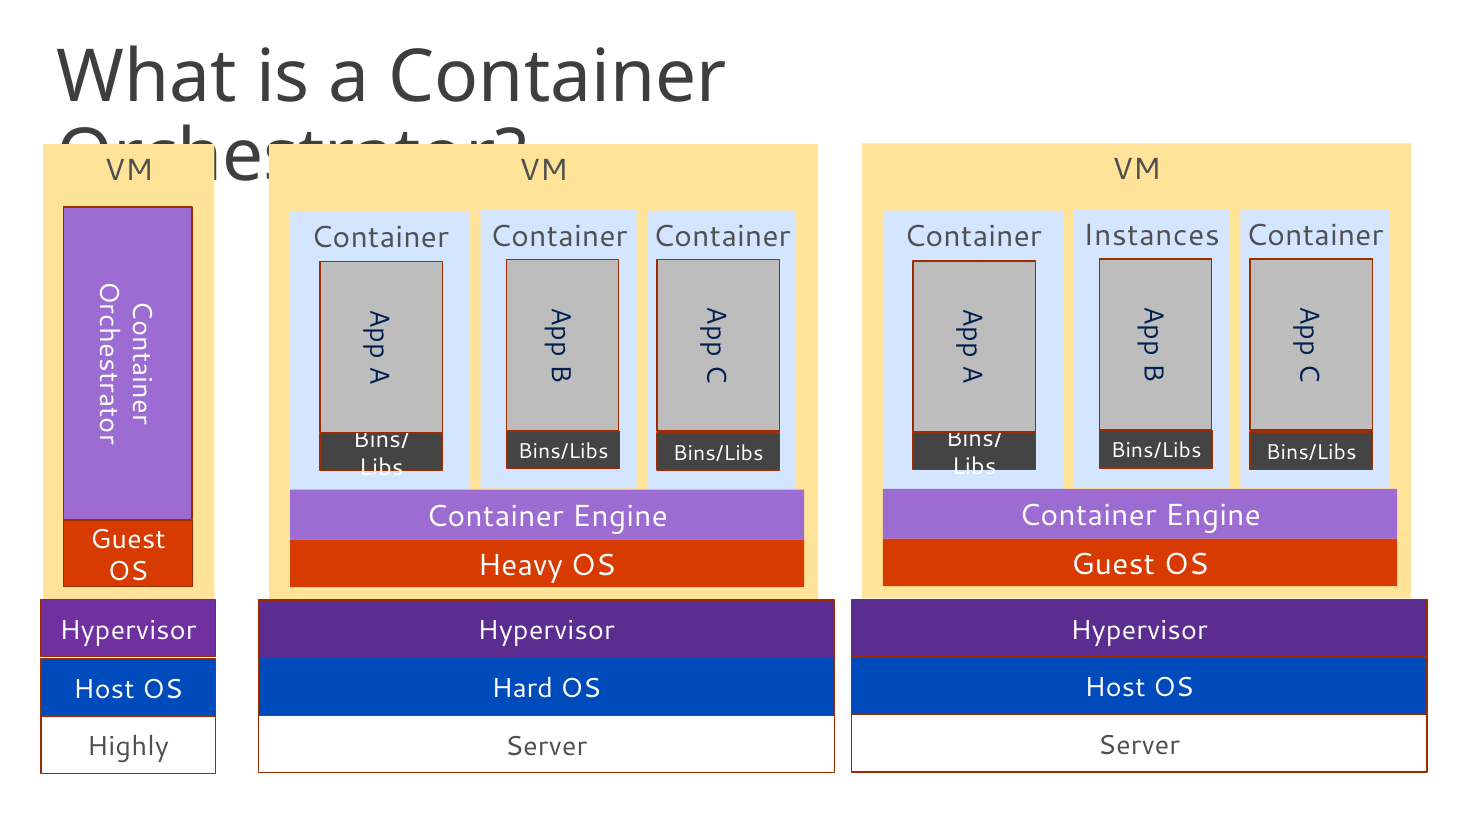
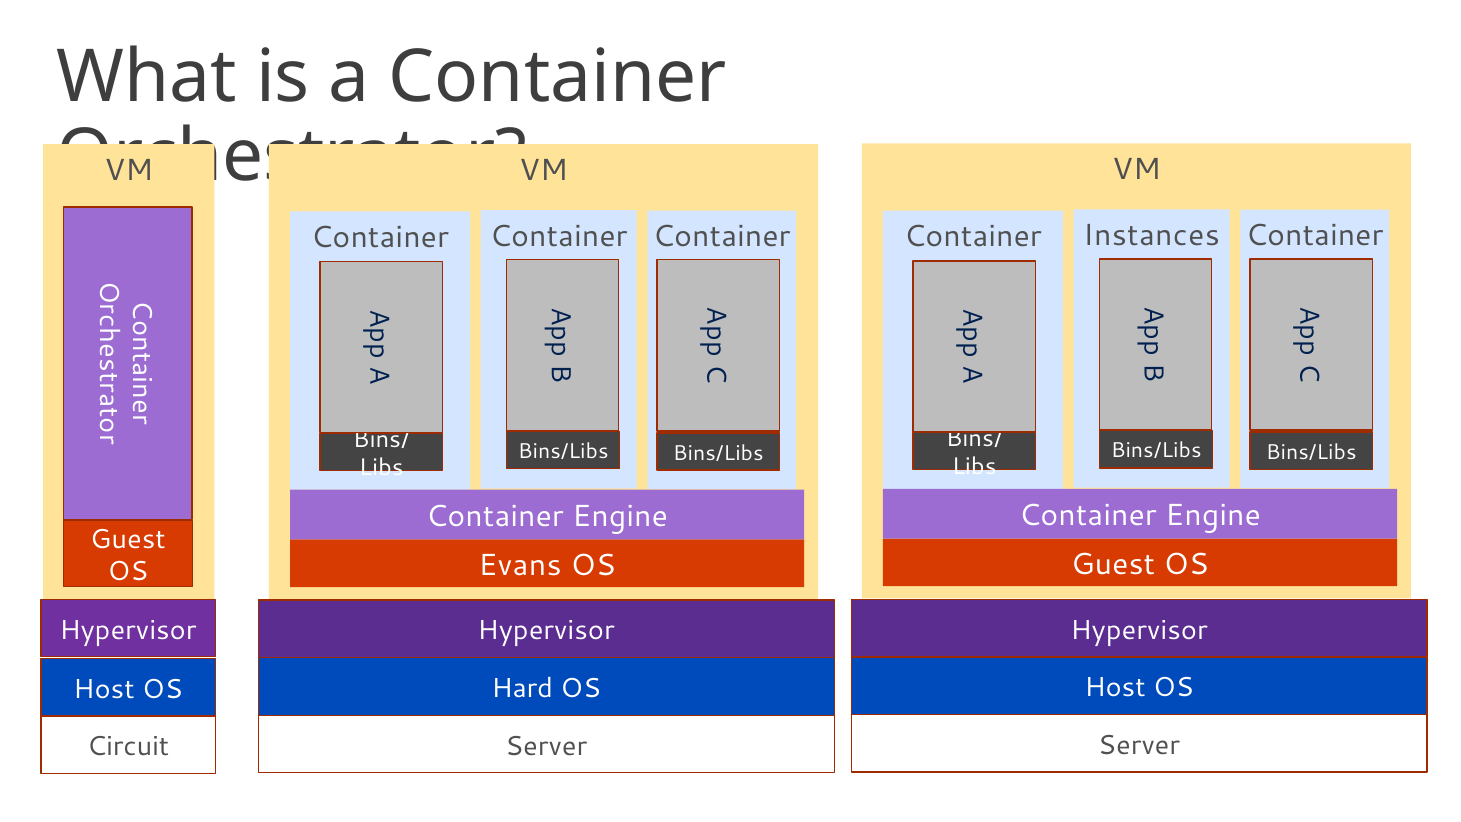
Heavy: Heavy -> Evans
Highly: Highly -> Circuit
